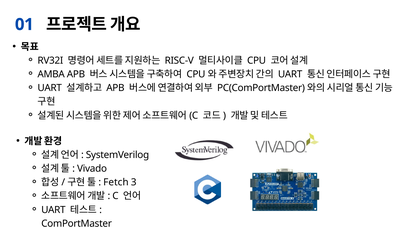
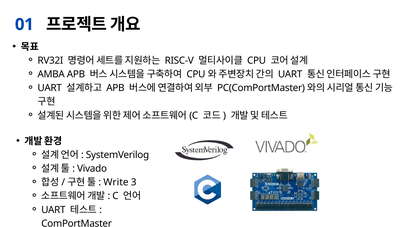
Fetch: Fetch -> Write
